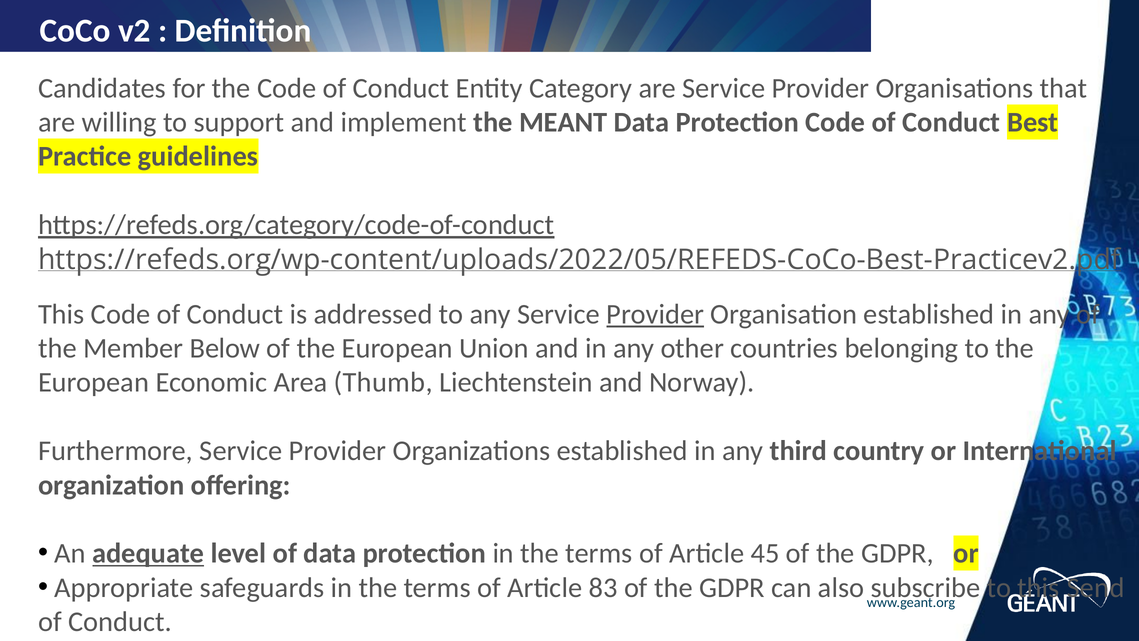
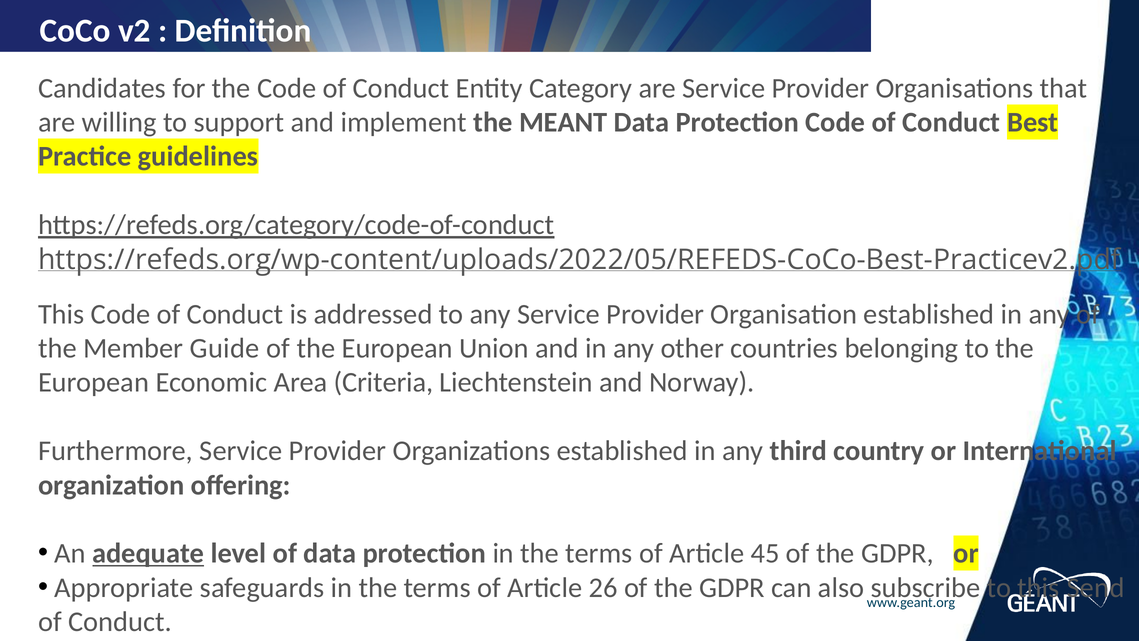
Provider at (655, 314) underline: present -> none
Below: Below -> Guide
Thumb: Thumb -> Criteria
83: 83 -> 26
